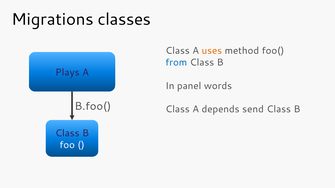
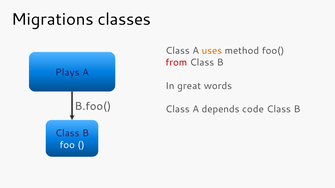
from colour: blue -> red
panel: panel -> great
send: send -> code
